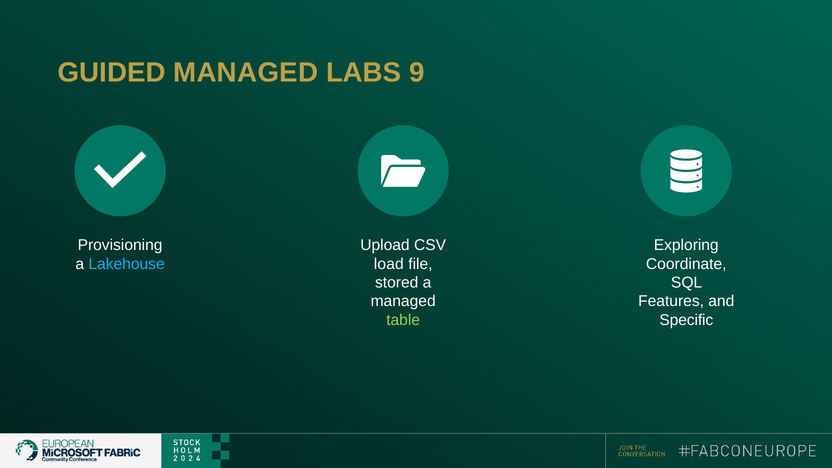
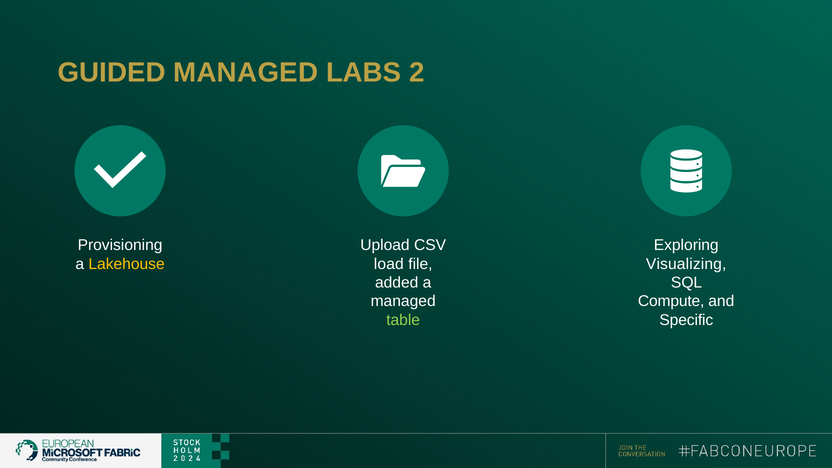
9: 9 -> 2
Lakehouse colour: light blue -> yellow
Coordinate: Coordinate -> Visualizing
stored: stored -> added
Features: Features -> Compute
